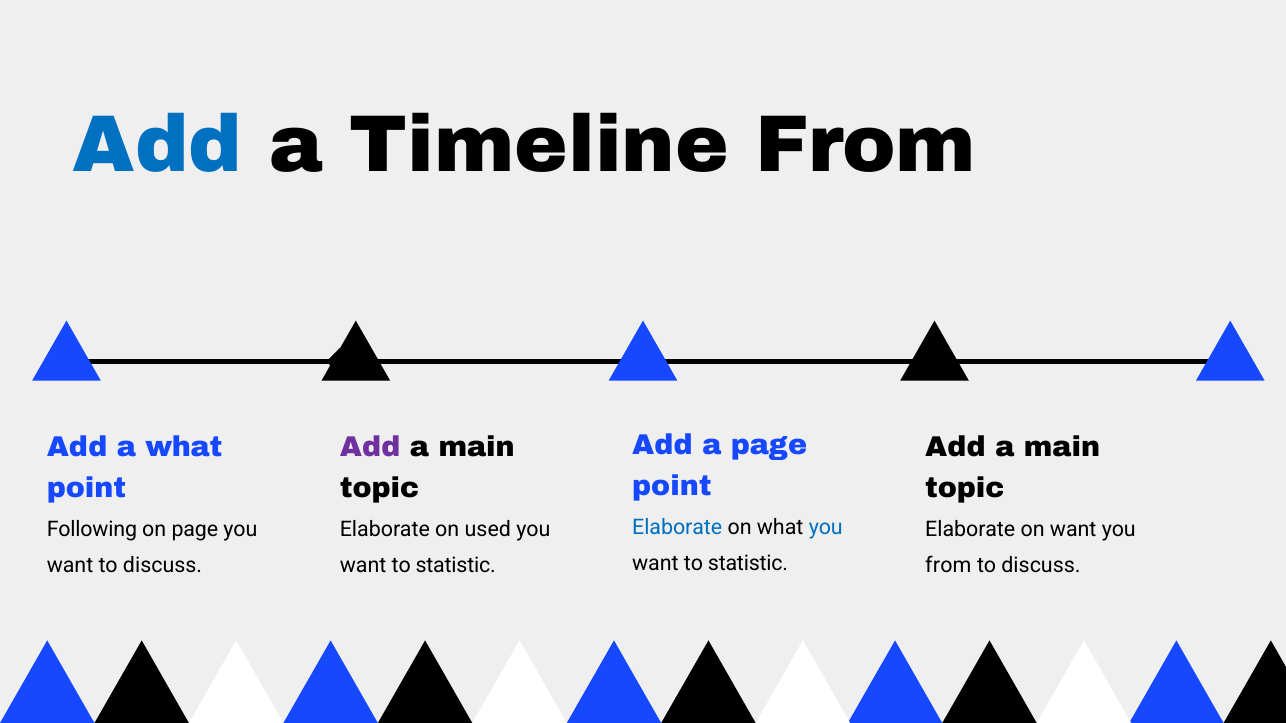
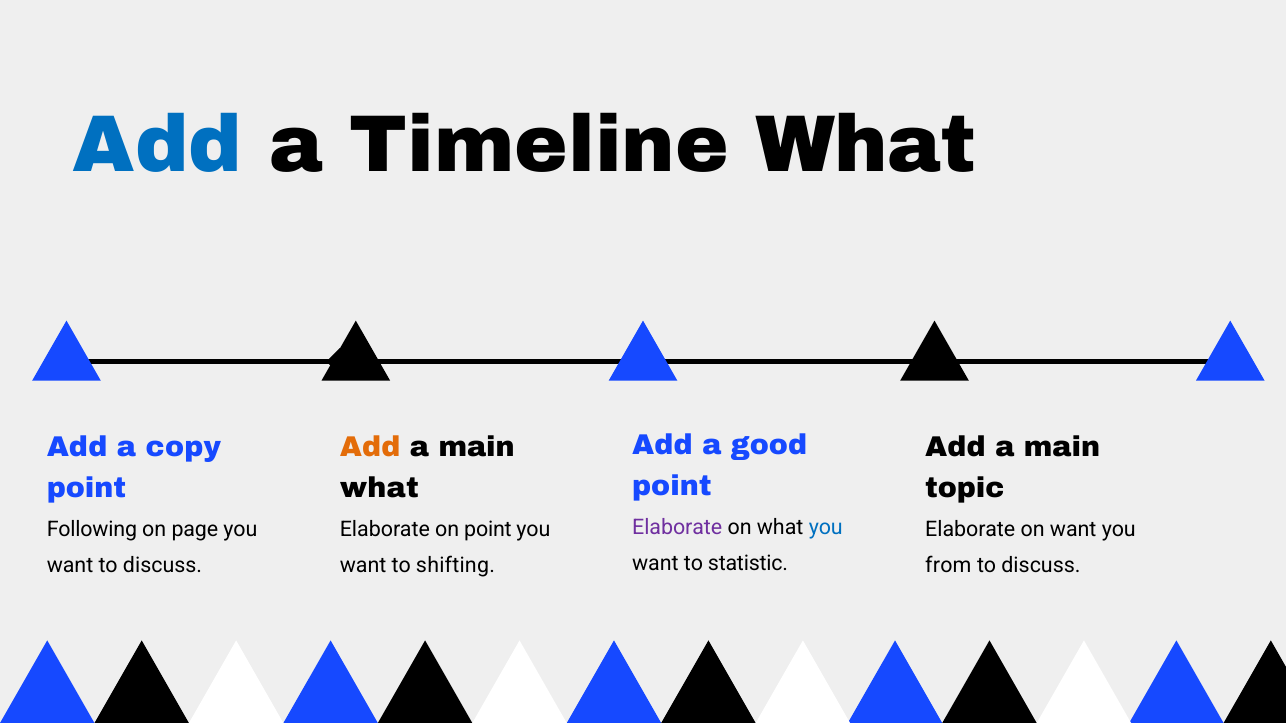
Timeline From: From -> What
a page: page -> good
a what: what -> copy
Add at (370, 447) colour: purple -> orange
topic at (380, 489): topic -> what
Elaborate at (677, 528) colour: blue -> purple
on used: used -> point
statistic at (456, 566): statistic -> shifting
